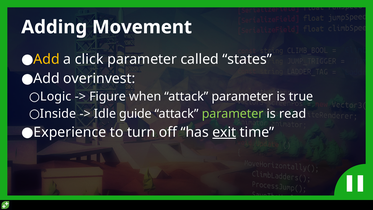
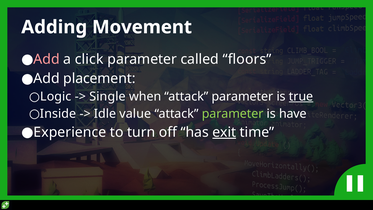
Add at (47, 59) colour: yellow -> pink
states: states -> floors
overinvest: overinvest -> placement
Figure: Figure -> Single
true underline: none -> present
guide: guide -> value
read: read -> have
